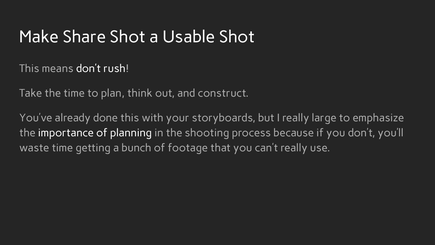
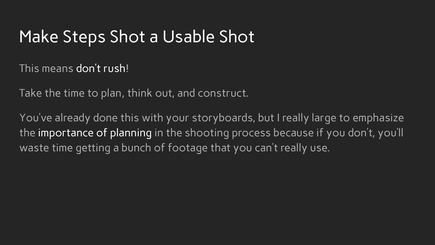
Share: Share -> Steps
